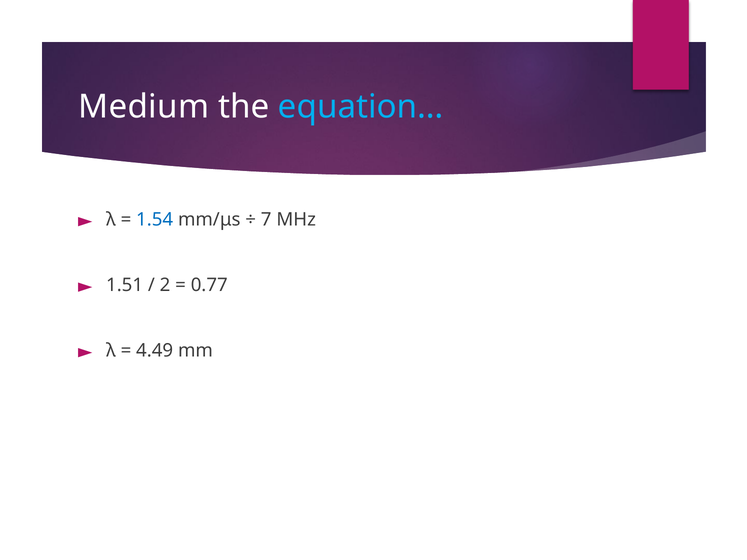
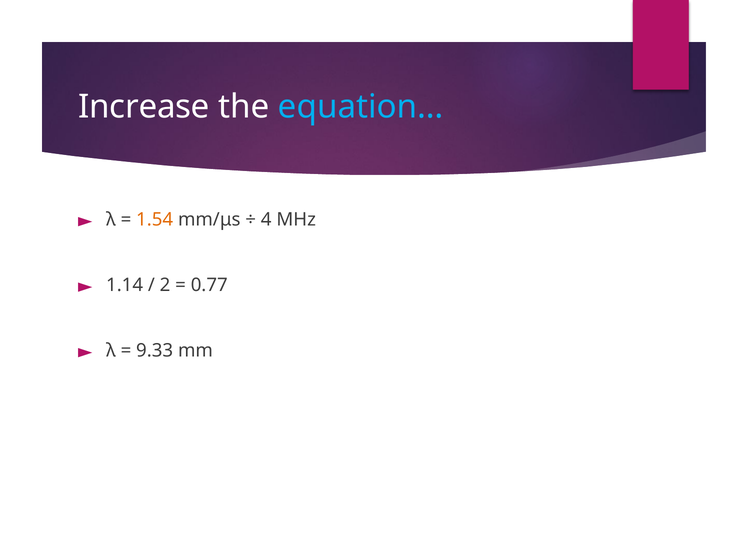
Medium: Medium -> Increase
1.54 colour: blue -> orange
7: 7 -> 4
1.51: 1.51 -> 1.14
4.49: 4.49 -> 9.33
